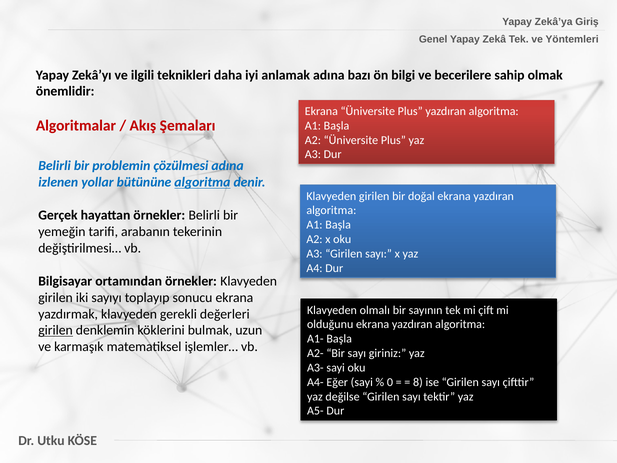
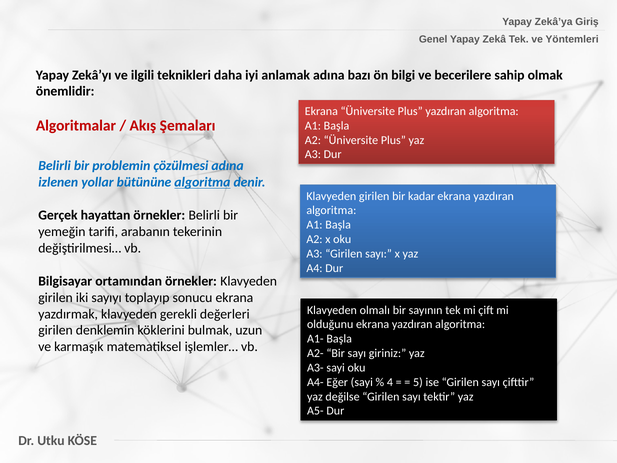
doğal: doğal -> kadar
girilen at (56, 330) underline: present -> none
0: 0 -> 4
8: 8 -> 5
